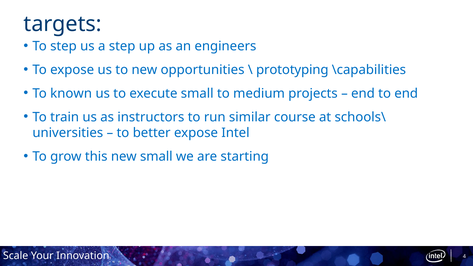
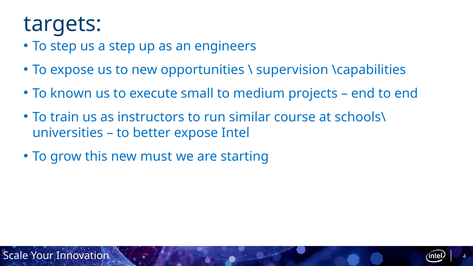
prototyping: prototyping -> supervision
new small: small -> must
